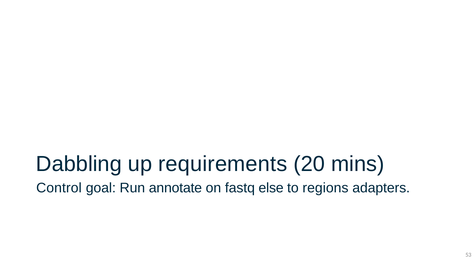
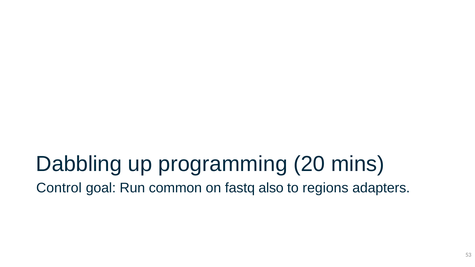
requirements: requirements -> programming
annotate: annotate -> common
else: else -> also
